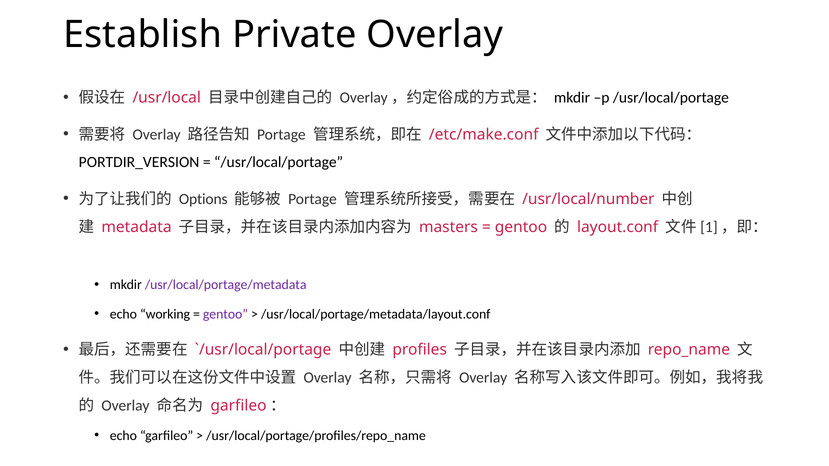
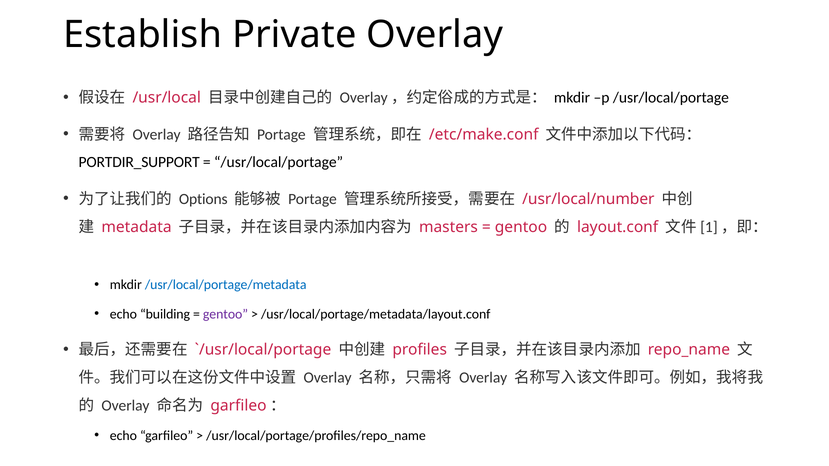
PORTDIR_VERSION: PORTDIR_VERSION -> PORTDIR_SUPPORT
/usr/local/portage/metadata colour: purple -> blue
working: working -> building
